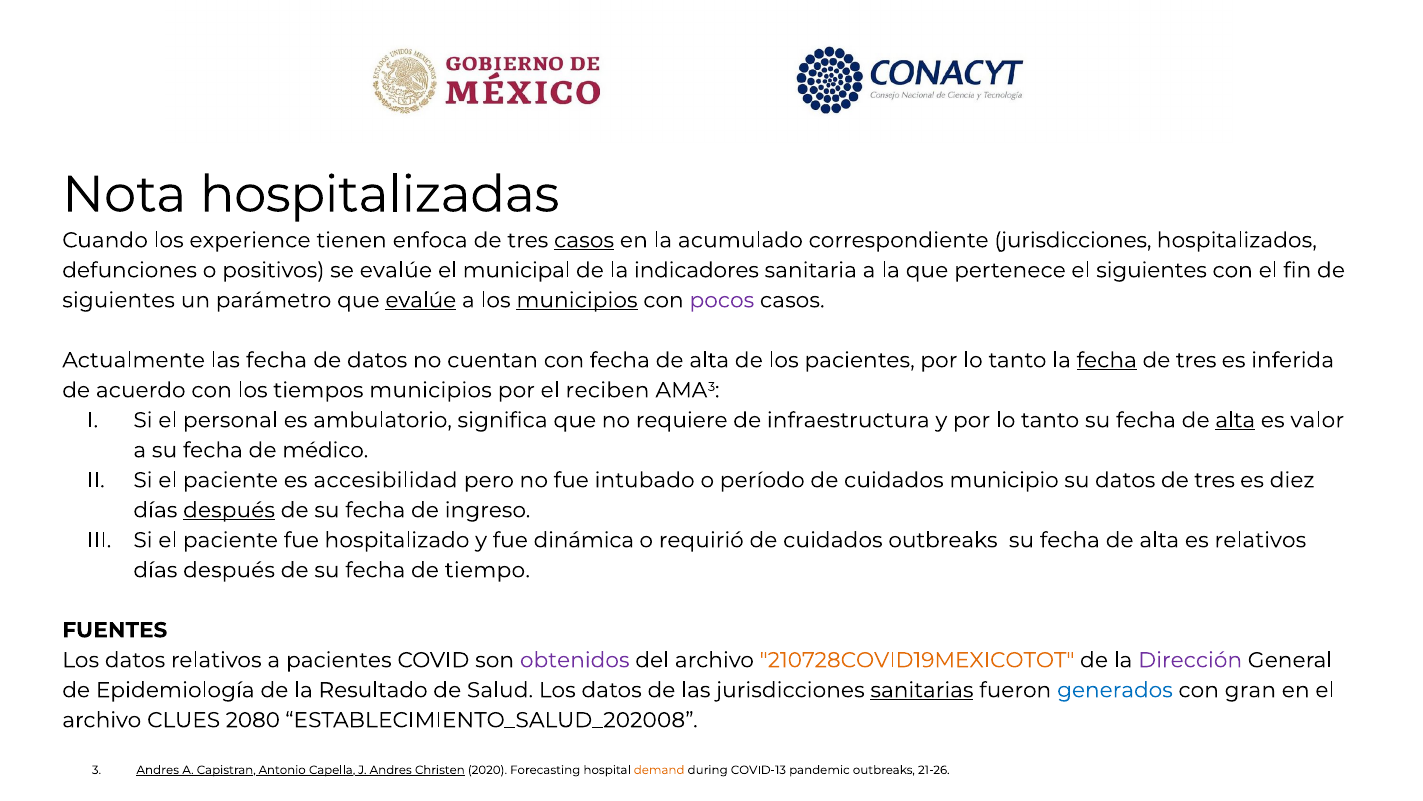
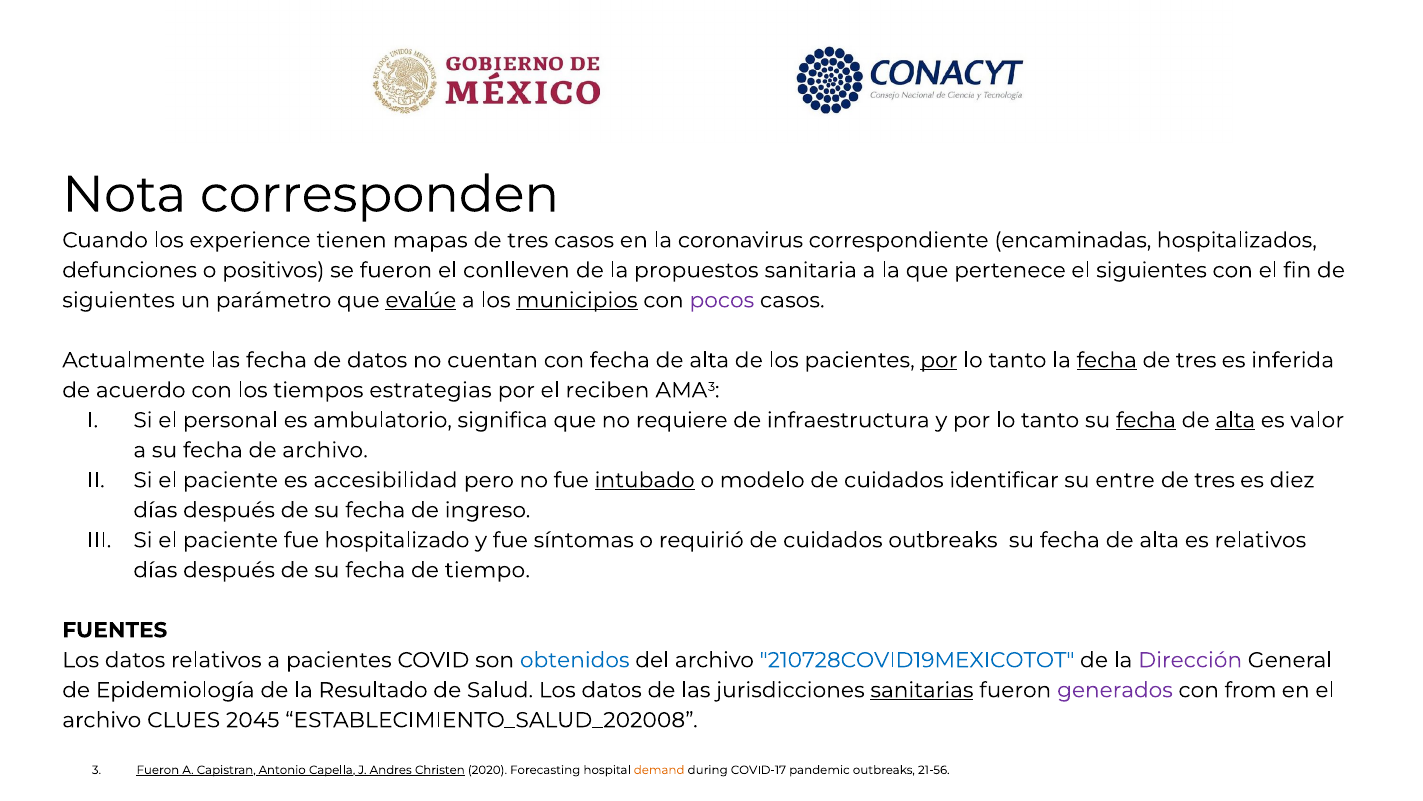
hospitalizadas: hospitalizadas -> corresponden
enfoca: enfoca -> mapas
casos at (584, 240) underline: present -> none
acumulado: acumulado -> coronavirus
correspondiente jurisdicciones: jurisdicciones -> encaminadas
se evalúe: evalúe -> fueron
municipal: municipal -> conlleven
indicadores: indicadores -> propuestos
por at (939, 360) underline: none -> present
tiempos municipios: municipios -> estrategias
fecha at (1146, 420) underline: none -> present
de médico: médico -> archivo
intubado underline: none -> present
período: período -> modelo
municipio: municipio -> identificar
su datos: datos -> entre
después at (229, 510) underline: present -> none
dinámica: dinámica -> síntomas
obtenidos colour: purple -> blue
210728COVID19MEXICOTOT colour: orange -> blue
generados colour: blue -> purple
gran: gran -> from
2080: 2080 -> 2045
Andres at (158, 770): Andres -> Fueron
COVID-13: COVID-13 -> COVID-17
21-26: 21-26 -> 21-56
